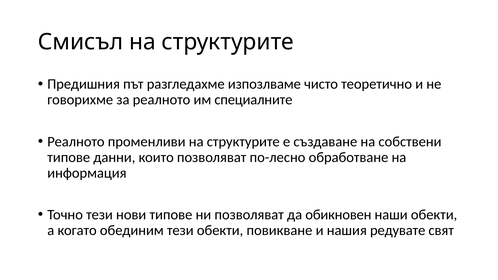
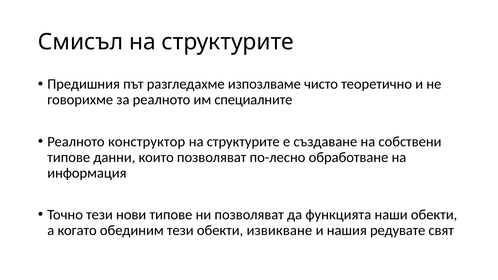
променливи: променливи -> конструктор
обикновен: обикновен -> функцията
повикване: повикване -> извикване
